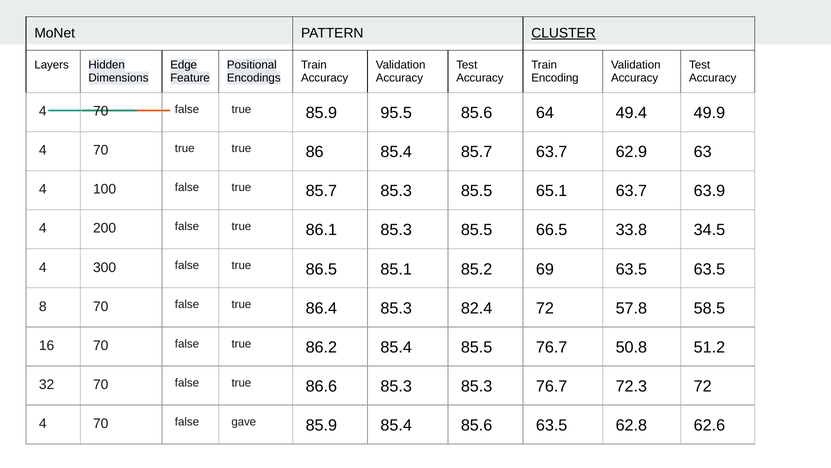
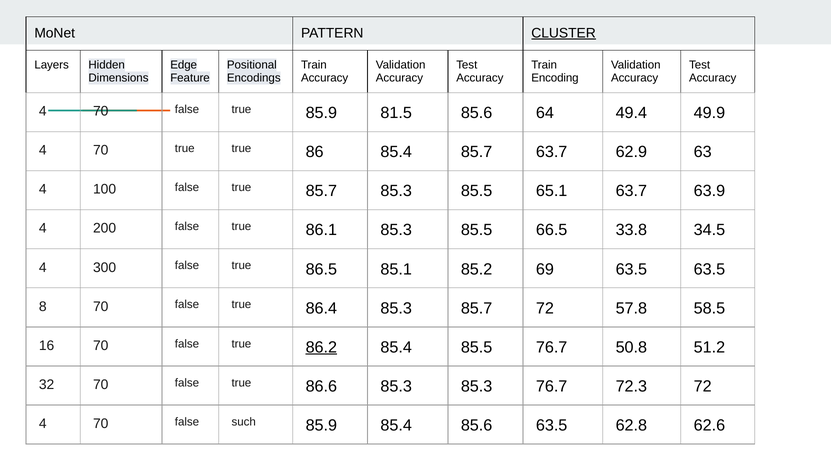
95.5: 95.5 -> 81.5
85.3 82.4: 82.4 -> 85.7
86.2 underline: none -> present
gave: gave -> such
